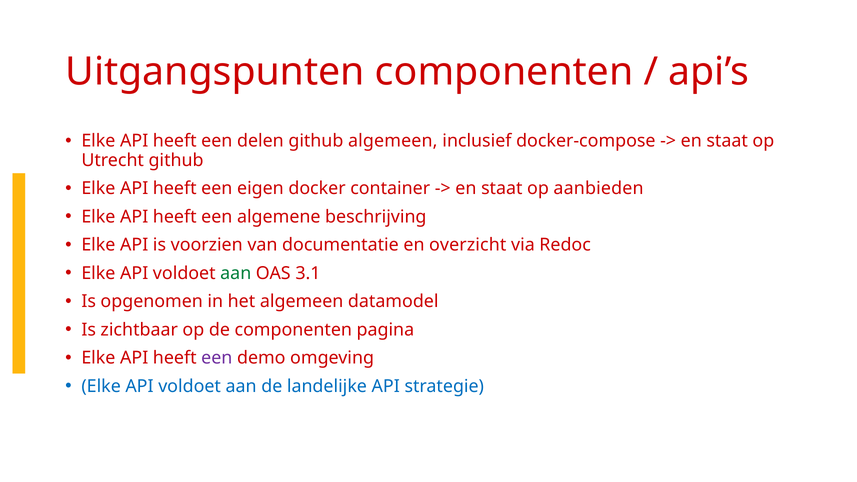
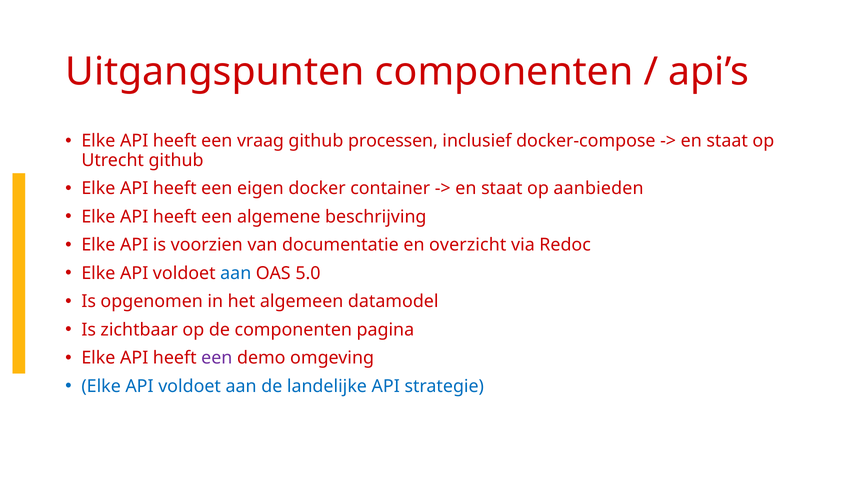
delen: delen -> vraag
github algemeen: algemeen -> processen
aan at (236, 273) colour: green -> blue
3.1: 3.1 -> 5.0
